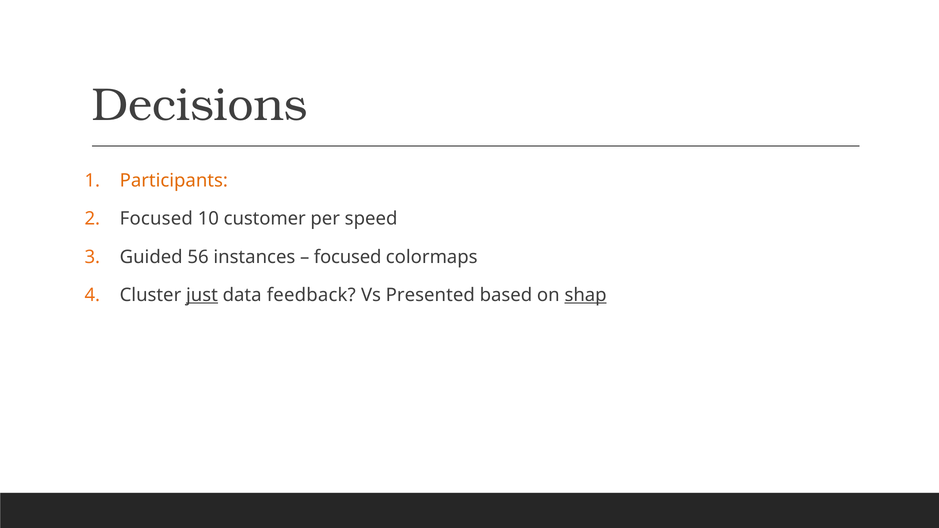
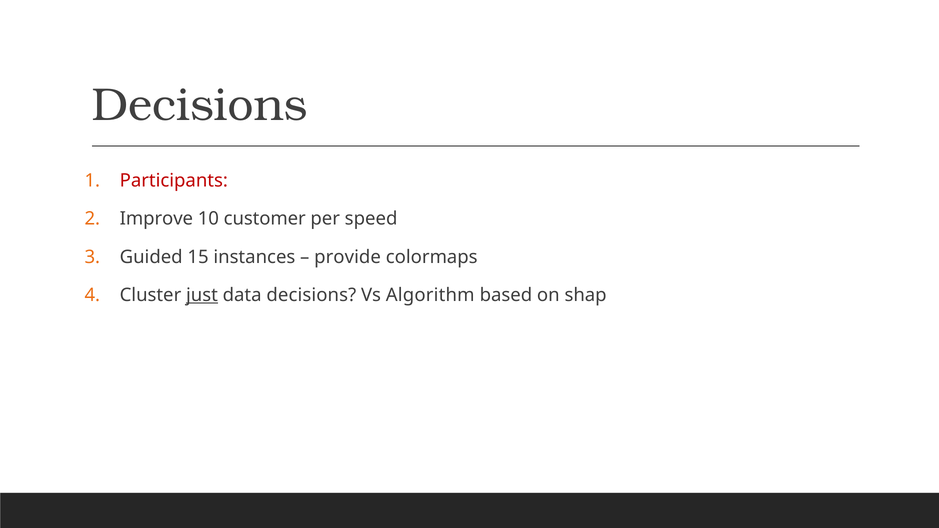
Participants colour: orange -> red
Focused at (156, 219): Focused -> Improve
56: 56 -> 15
focused at (348, 257): focused -> provide
data feedback: feedback -> decisions
Presented: Presented -> Algorithm
shap underline: present -> none
